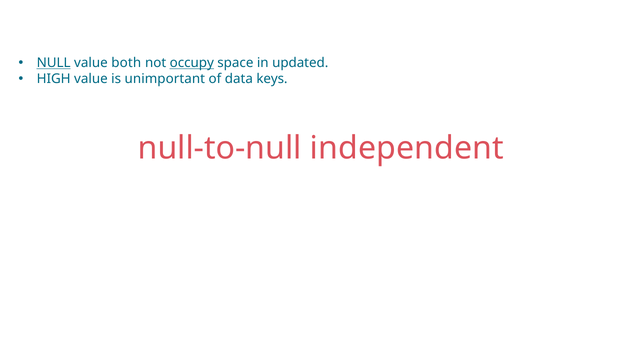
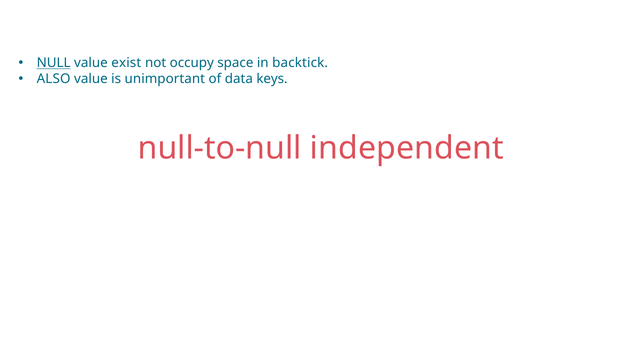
both: both -> exist
occupy underline: present -> none
updated: updated -> backtick
HIGH: HIGH -> ALSO
